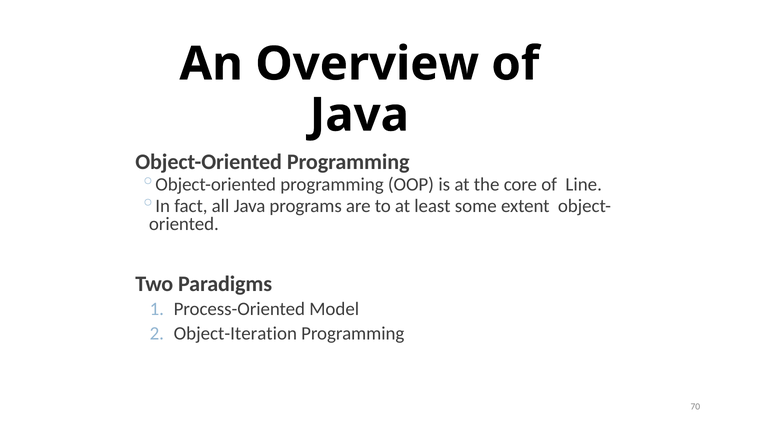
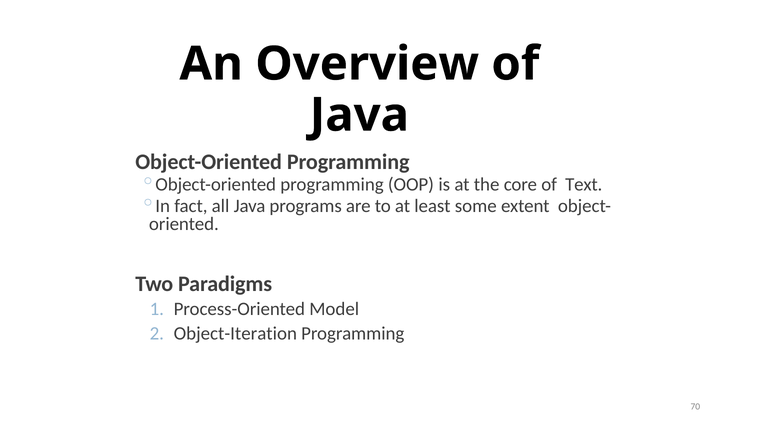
Line: Line -> Text
